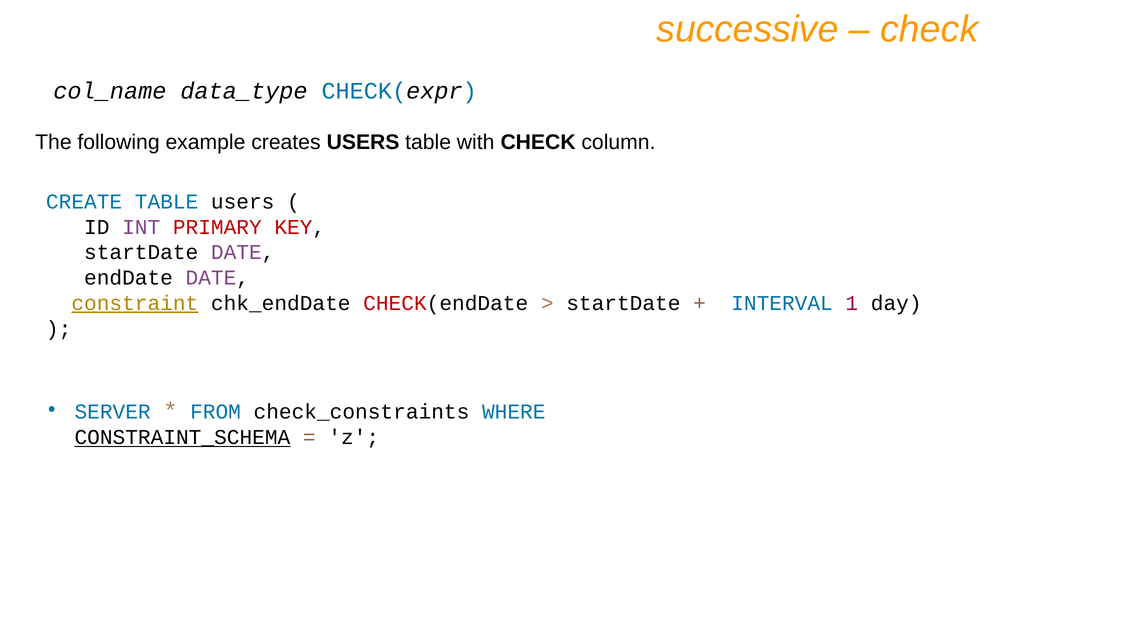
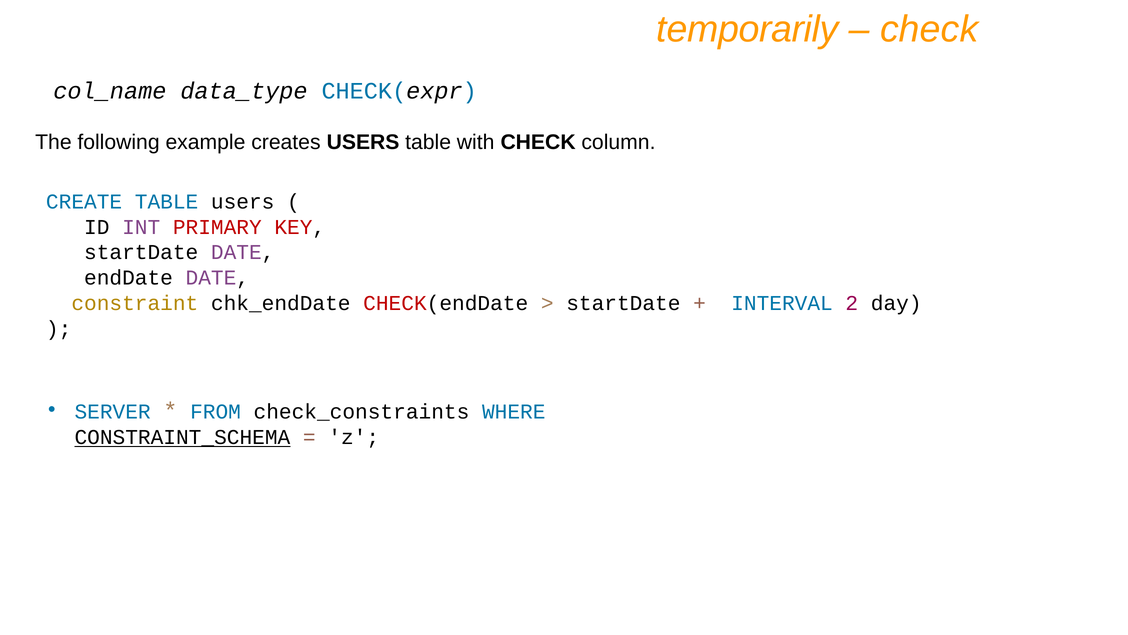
successive: successive -> temporarily
constraint underline: present -> none
1: 1 -> 2
